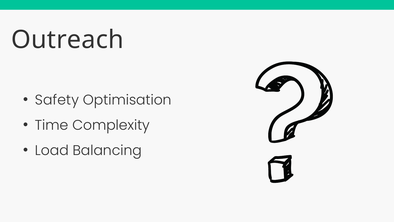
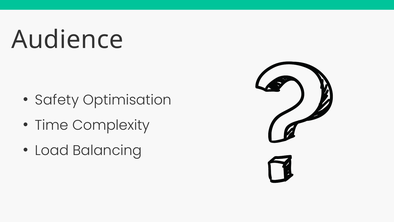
Outreach: Outreach -> Audience
